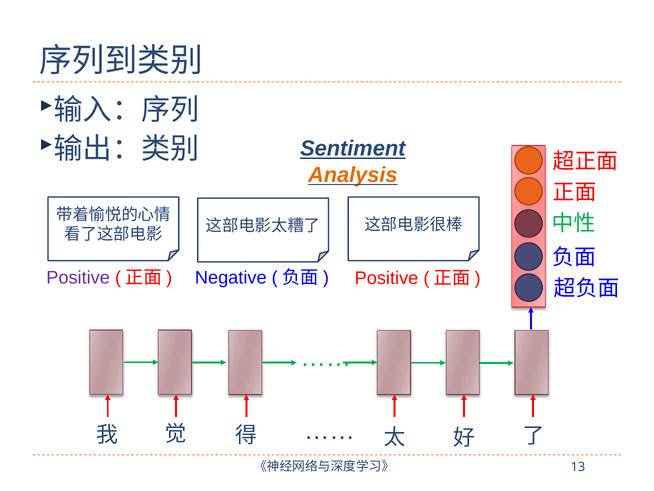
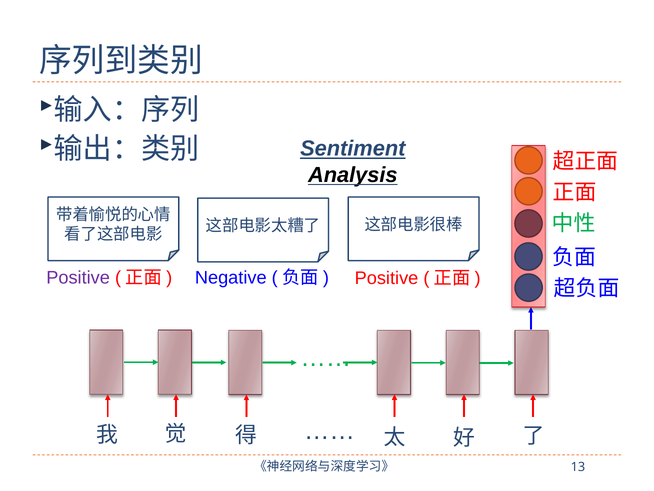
Analysis colour: orange -> black
